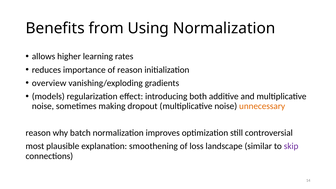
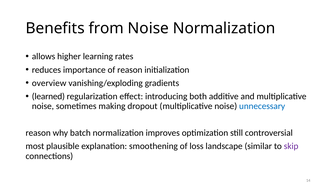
from Using: Using -> Noise
models: models -> learned
unnecessary colour: orange -> blue
